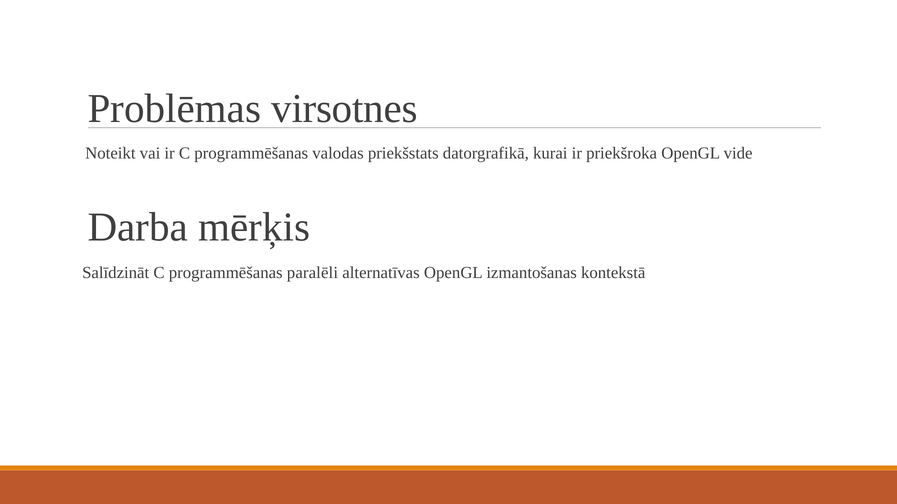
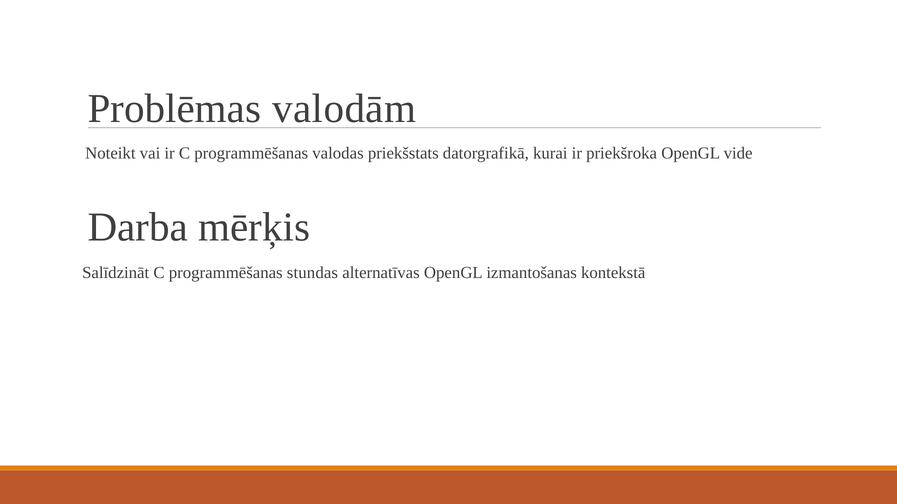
virsotnes: virsotnes -> valodām
paralēli: paralēli -> stundas
